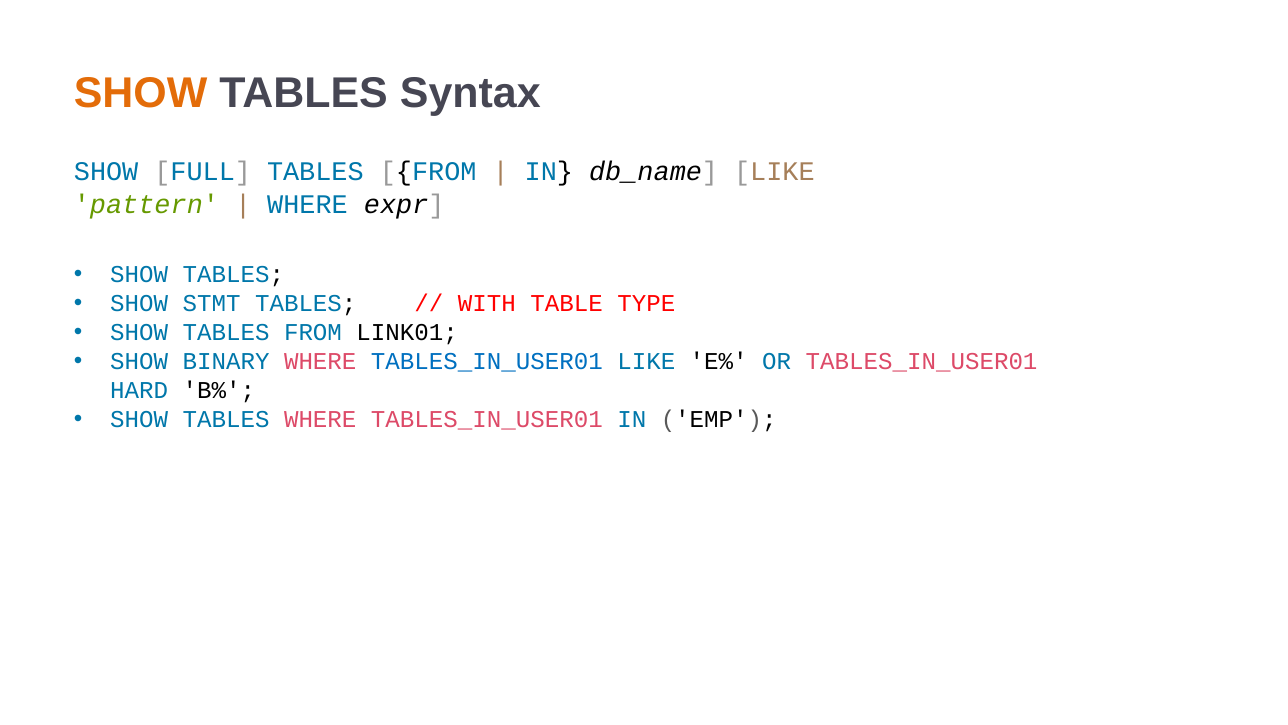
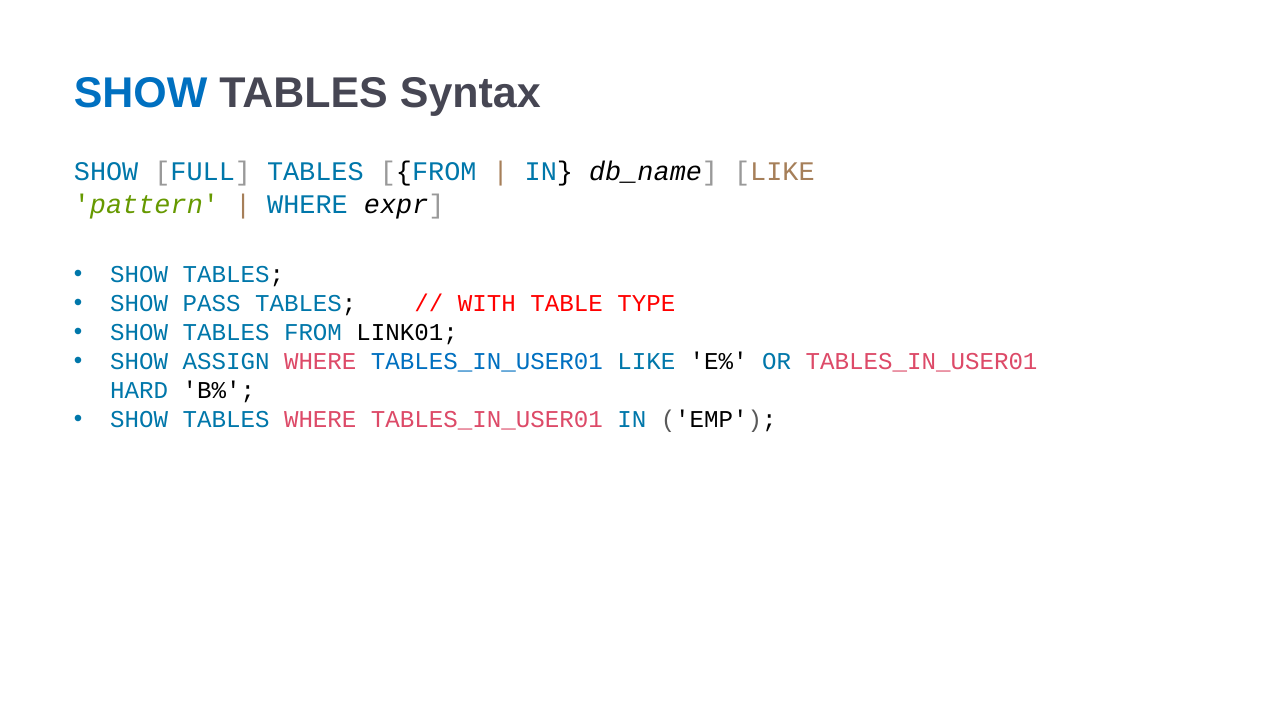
SHOW at (141, 93) colour: orange -> blue
STMT: STMT -> PASS
BINARY: BINARY -> ASSIGN
